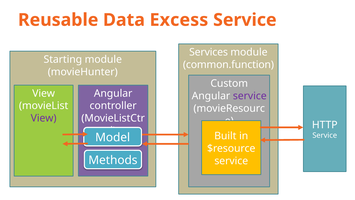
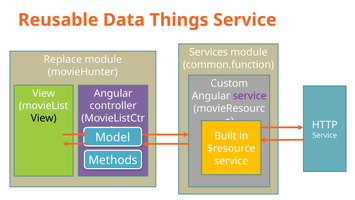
Excess: Excess -> Things
Starting: Starting -> Replace
View at (44, 118) colour: purple -> black
